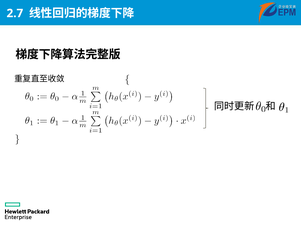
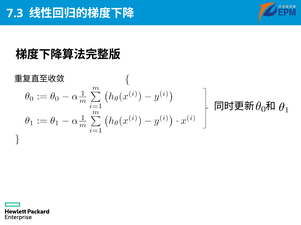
2.7: 2.7 -> 7.3
